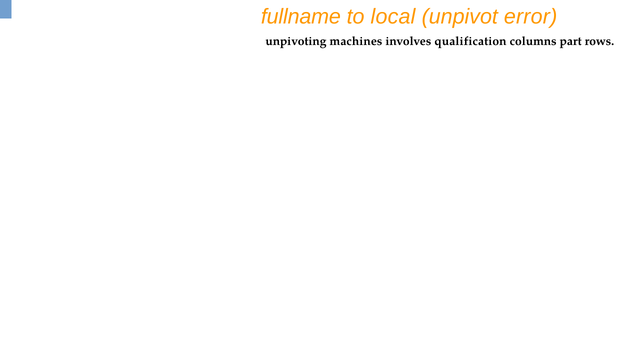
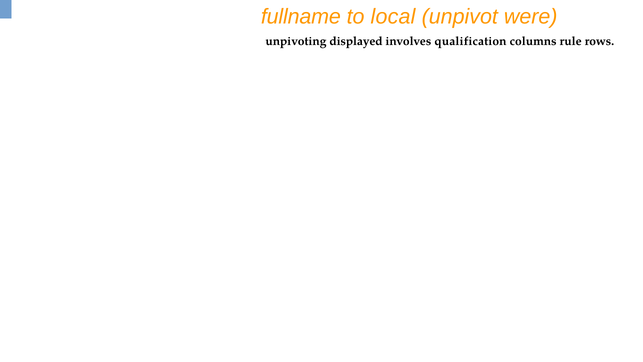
error: error -> were
machines: machines -> displayed
part: part -> rule
